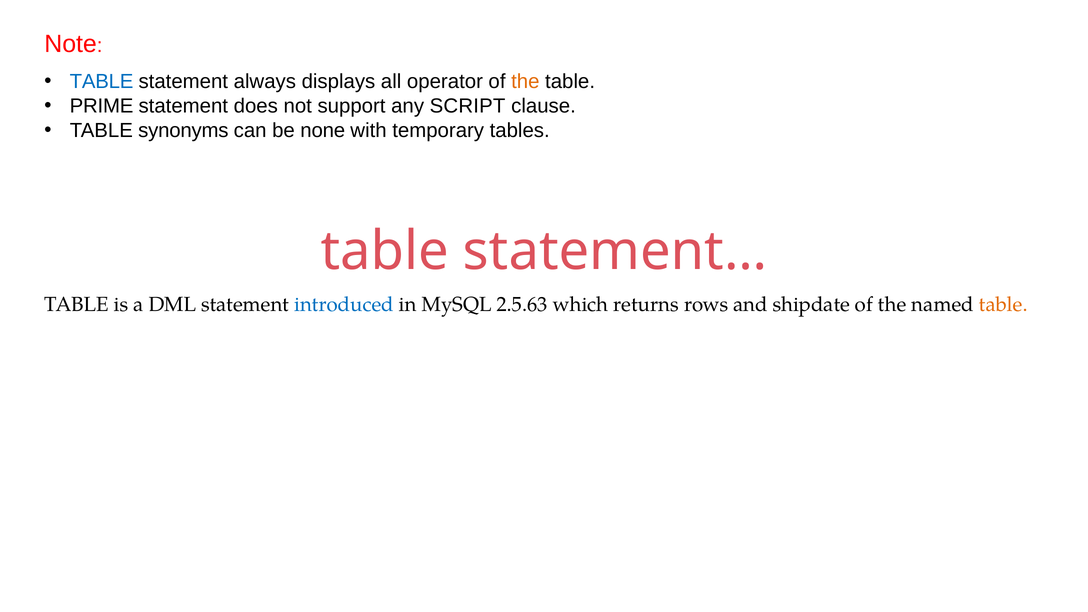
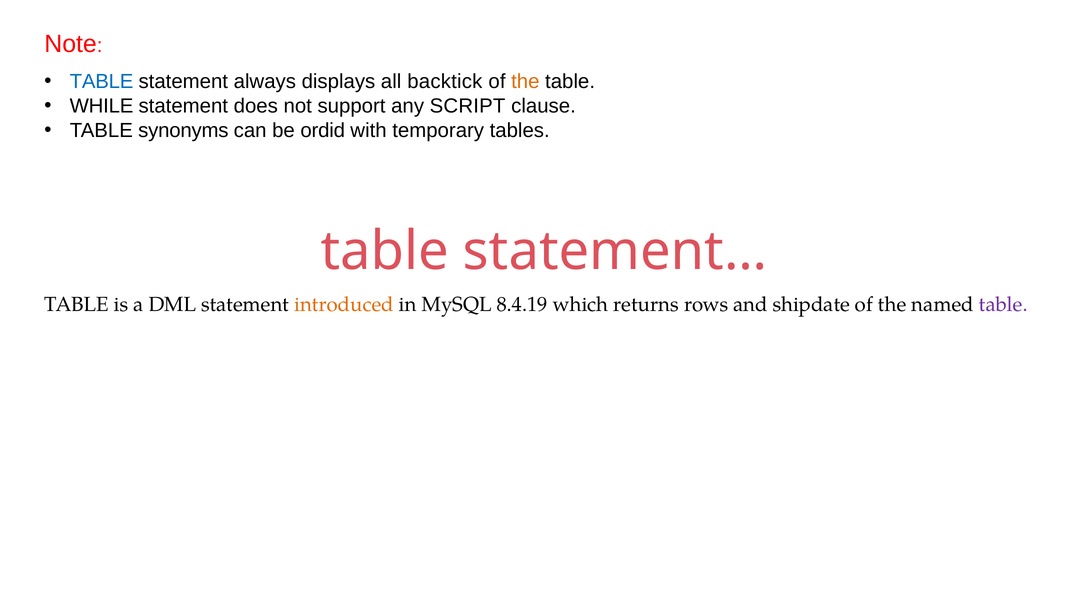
operator: operator -> backtick
PRIME: PRIME -> WHILE
none: none -> ordid
introduced colour: blue -> orange
2.5.63: 2.5.63 -> 8.4.19
table at (1003, 304) colour: orange -> purple
